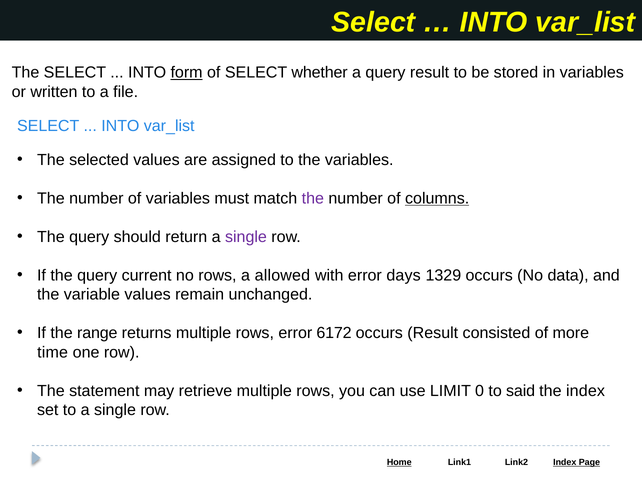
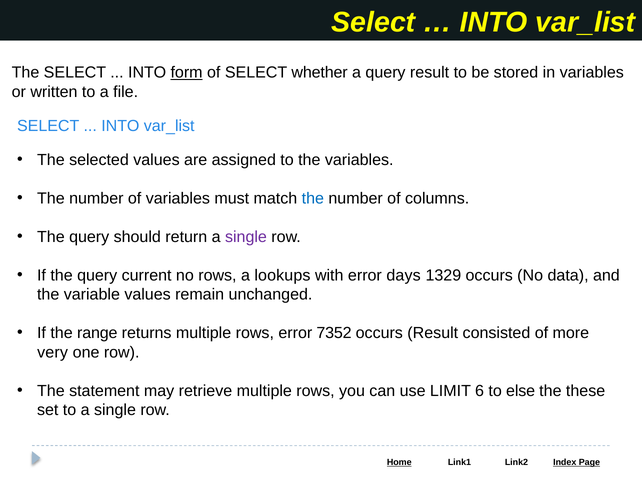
the at (313, 199) colour: purple -> blue
columns underline: present -> none
allowed: allowed -> lookups
6172: 6172 -> 7352
time: time -> very
0: 0 -> 6
said: said -> else
the index: index -> these
